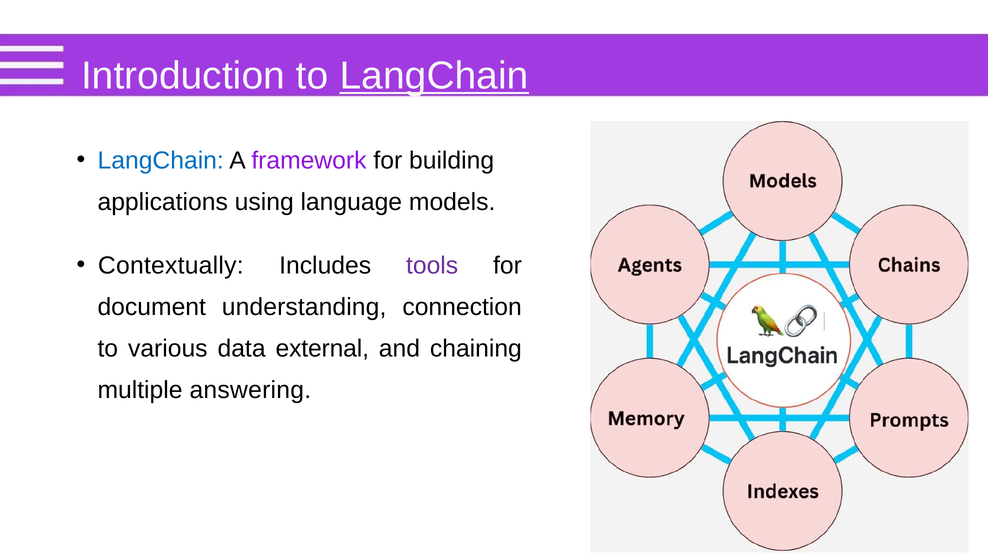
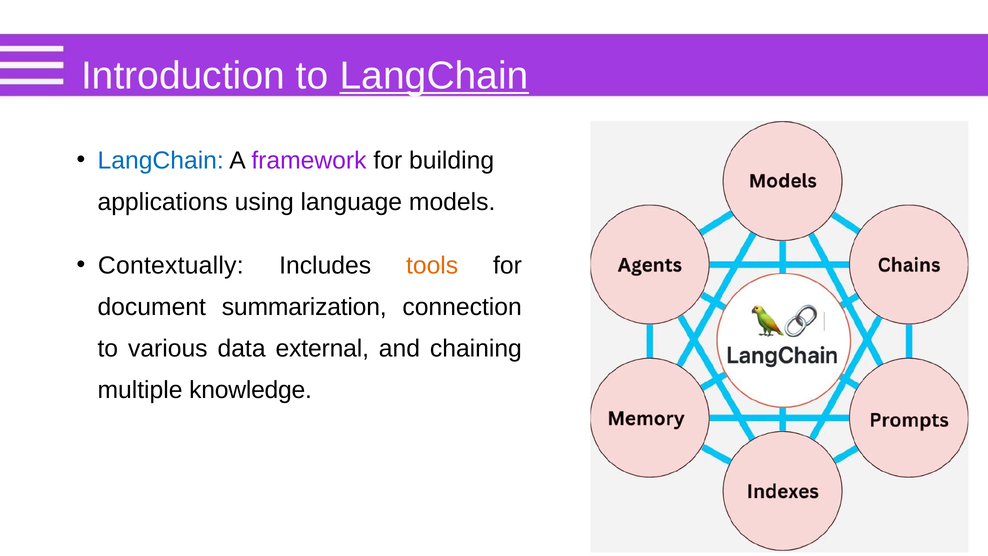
tools colour: purple -> orange
understanding: understanding -> summarization
answering: answering -> knowledge
